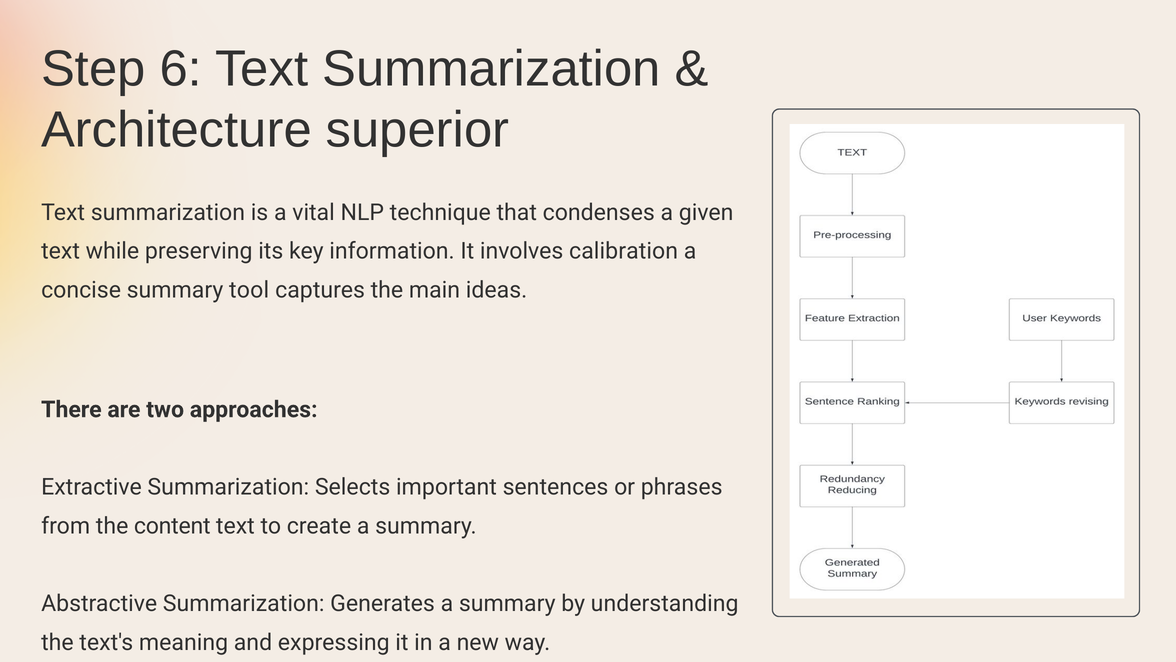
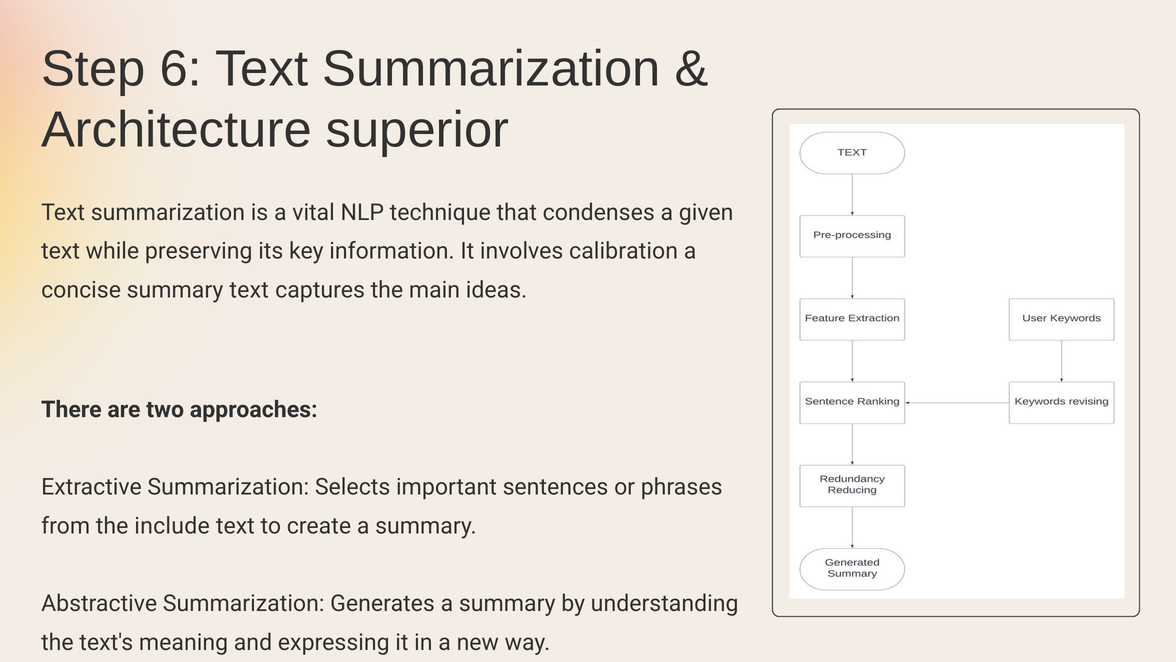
summary tool: tool -> text
content: content -> include
